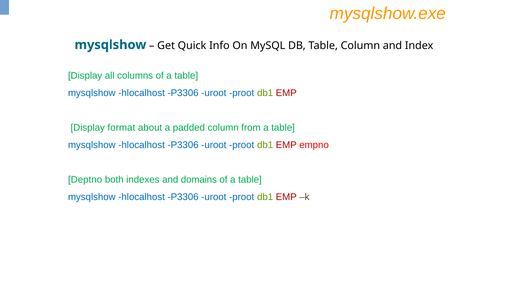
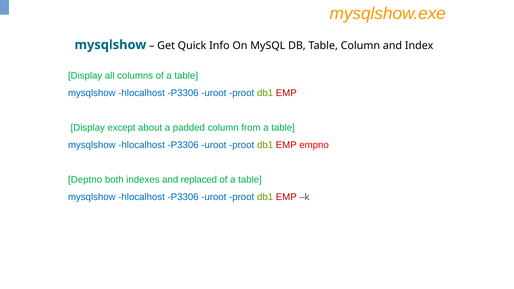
format: format -> except
domains: domains -> replaced
